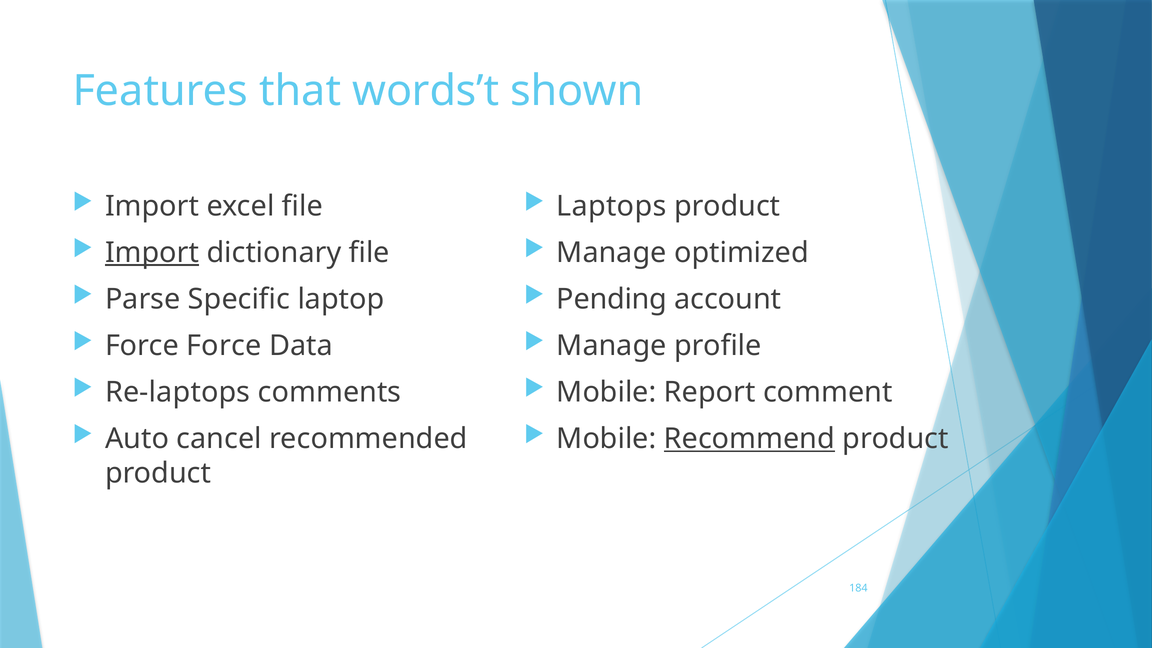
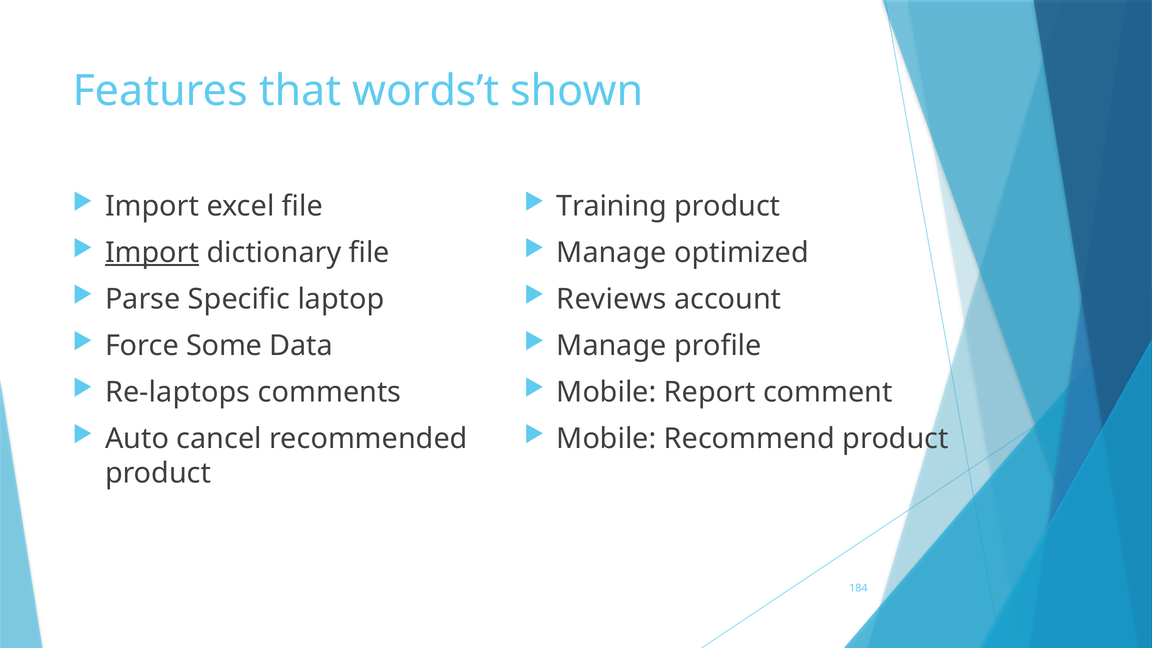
Laptops: Laptops -> Training
Pending: Pending -> Reviews
Force Force: Force -> Some
Recommend underline: present -> none
